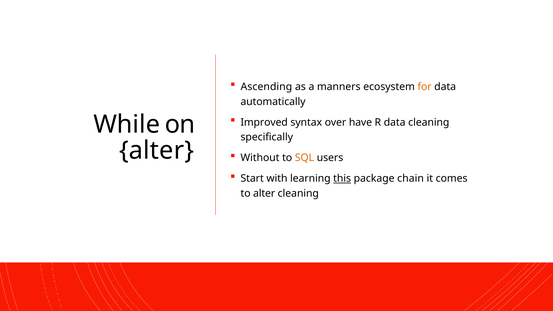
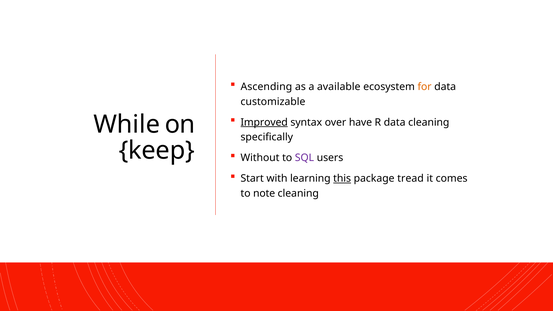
manners: manners -> available
automatically: automatically -> customizable
Improved underline: none -> present
alter at (157, 150): alter -> keep
SQL colour: orange -> purple
chain: chain -> tread
to alter: alter -> note
